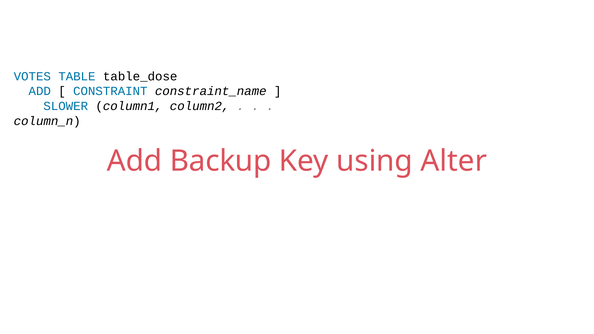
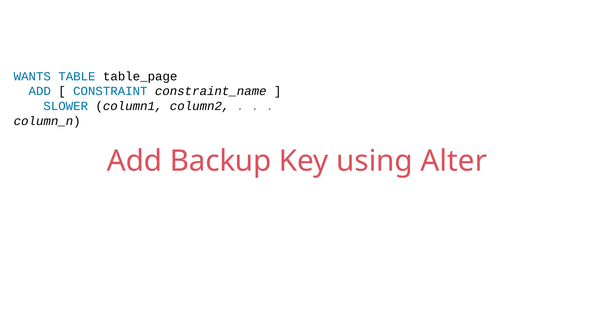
VOTES: VOTES -> WANTS
table_dose: table_dose -> table_page
